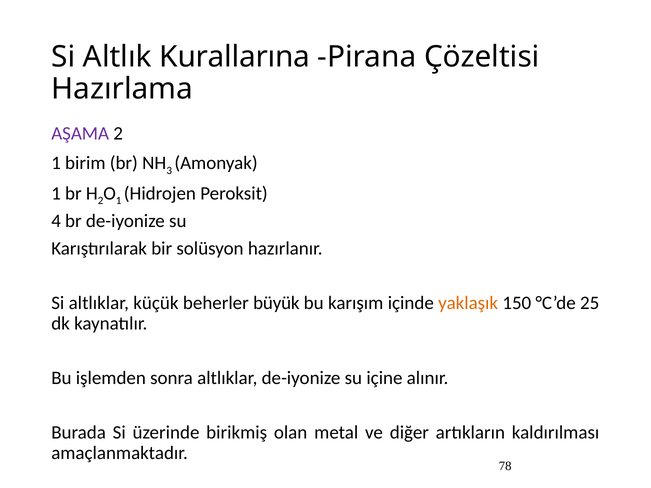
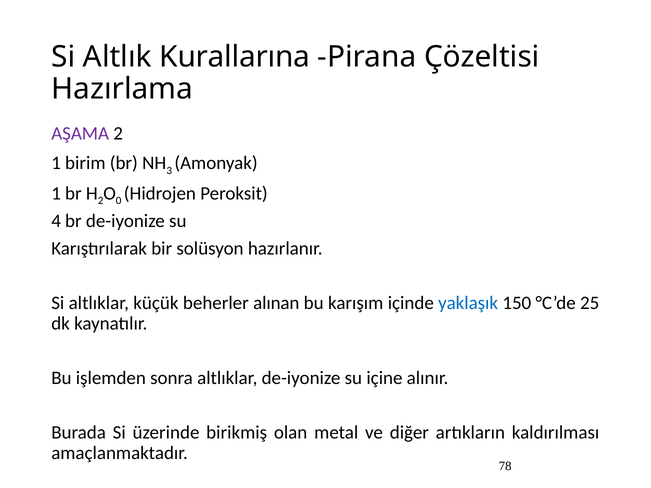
1 at (119, 201): 1 -> 0
büyük: büyük -> alınan
yaklaşık colour: orange -> blue
